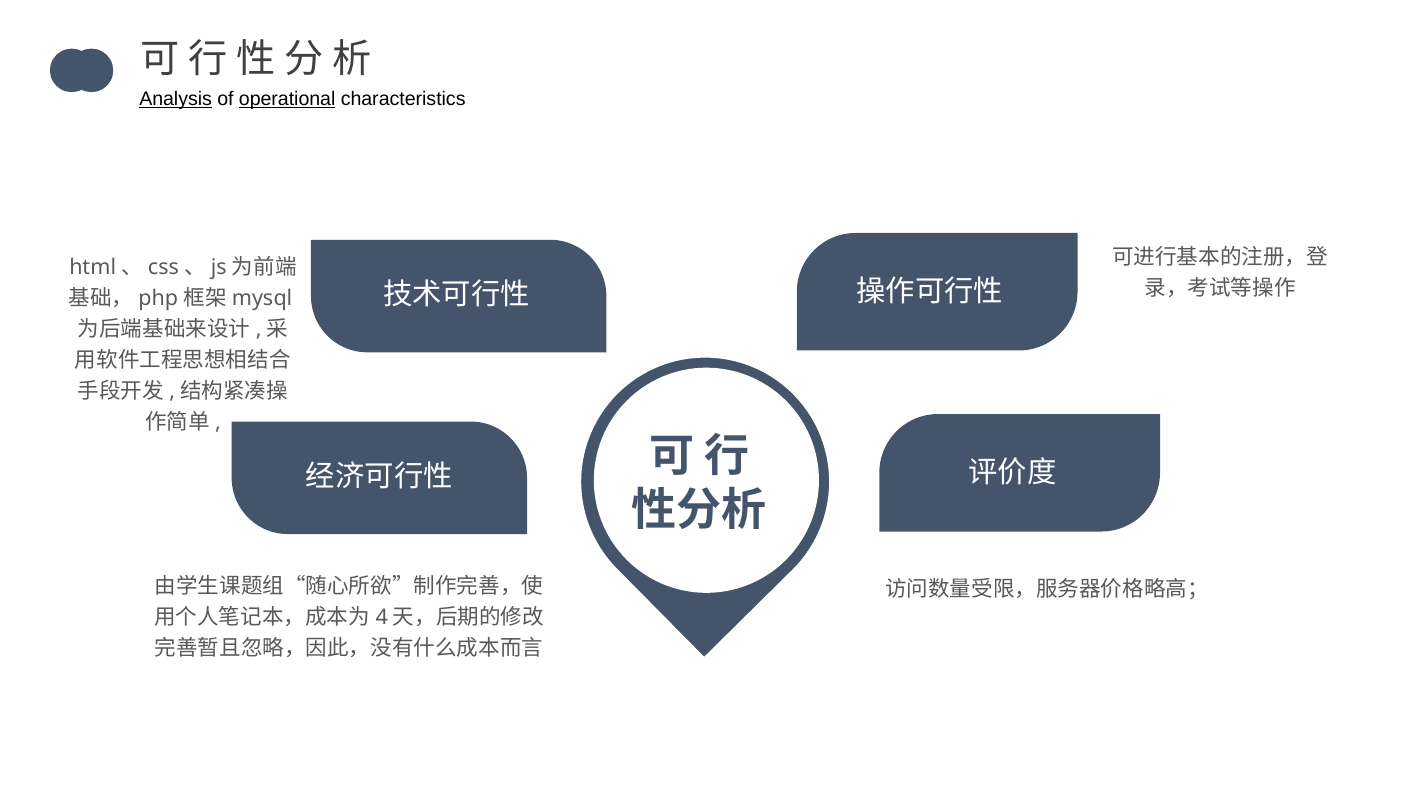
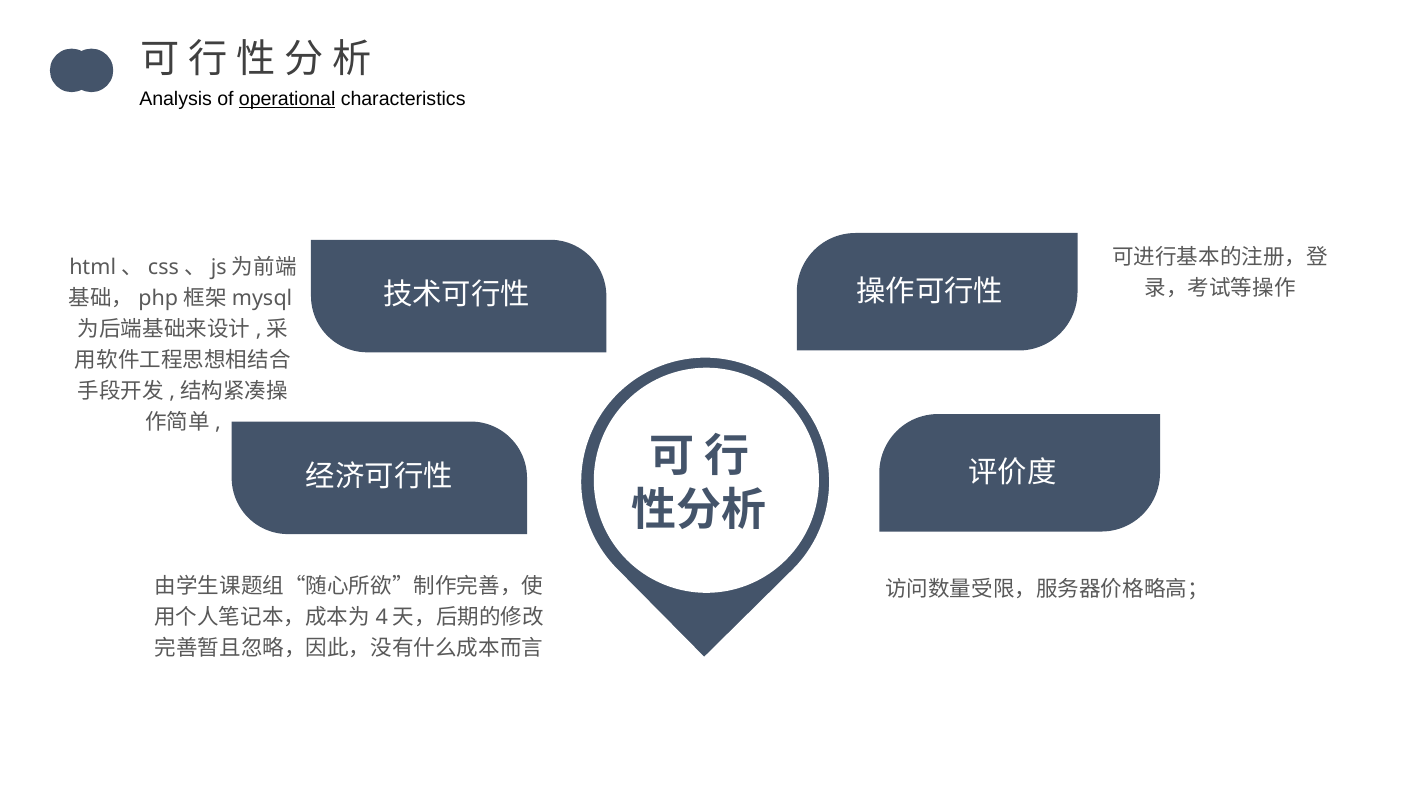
Analysis underline: present -> none
